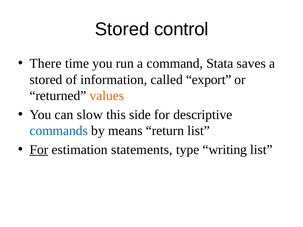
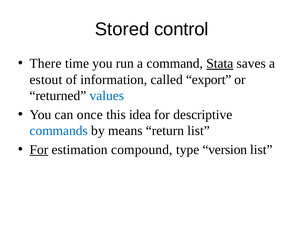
Stata underline: none -> present
stored at (46, 80): stored -> estout
values colour: orange -> blue
slow: slow -> once
side: side -> idea
statements: statements -> compound
writing: writing -> version
